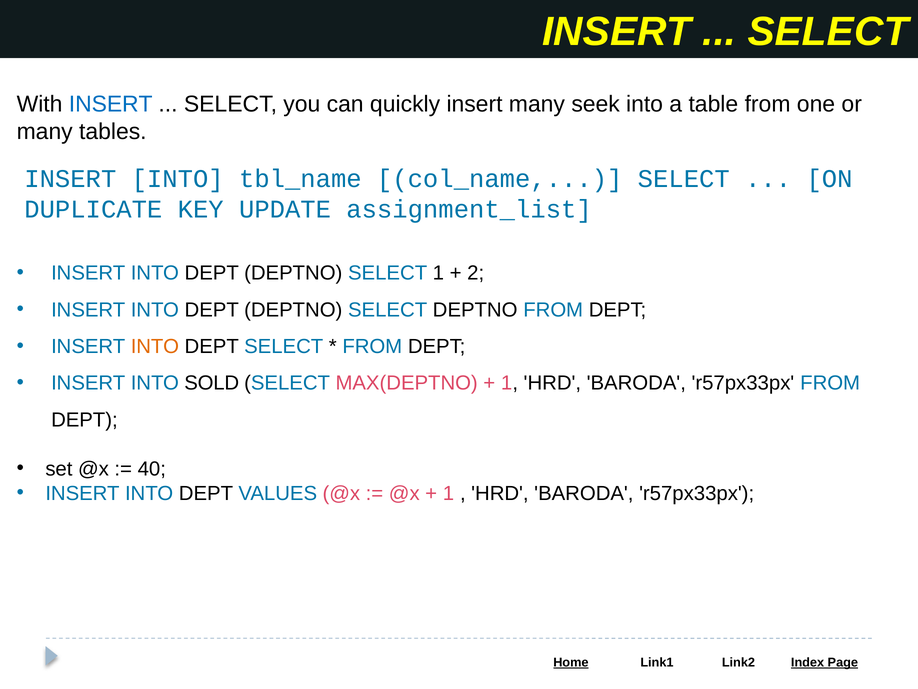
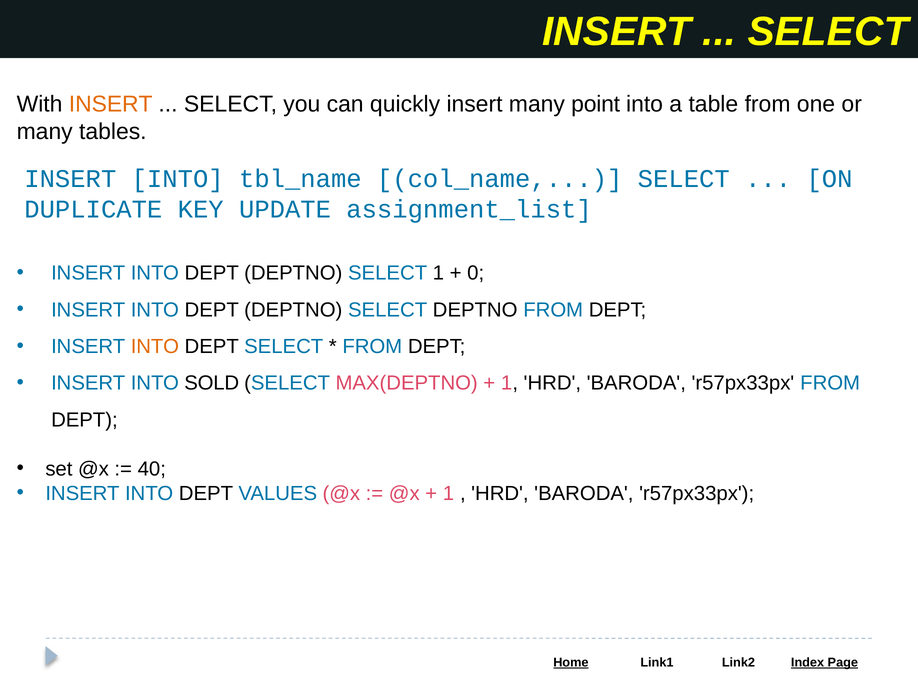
INSERT at (111, 104) colour: blue -> orange
seek: seek -> point
2: 2 -> 0
